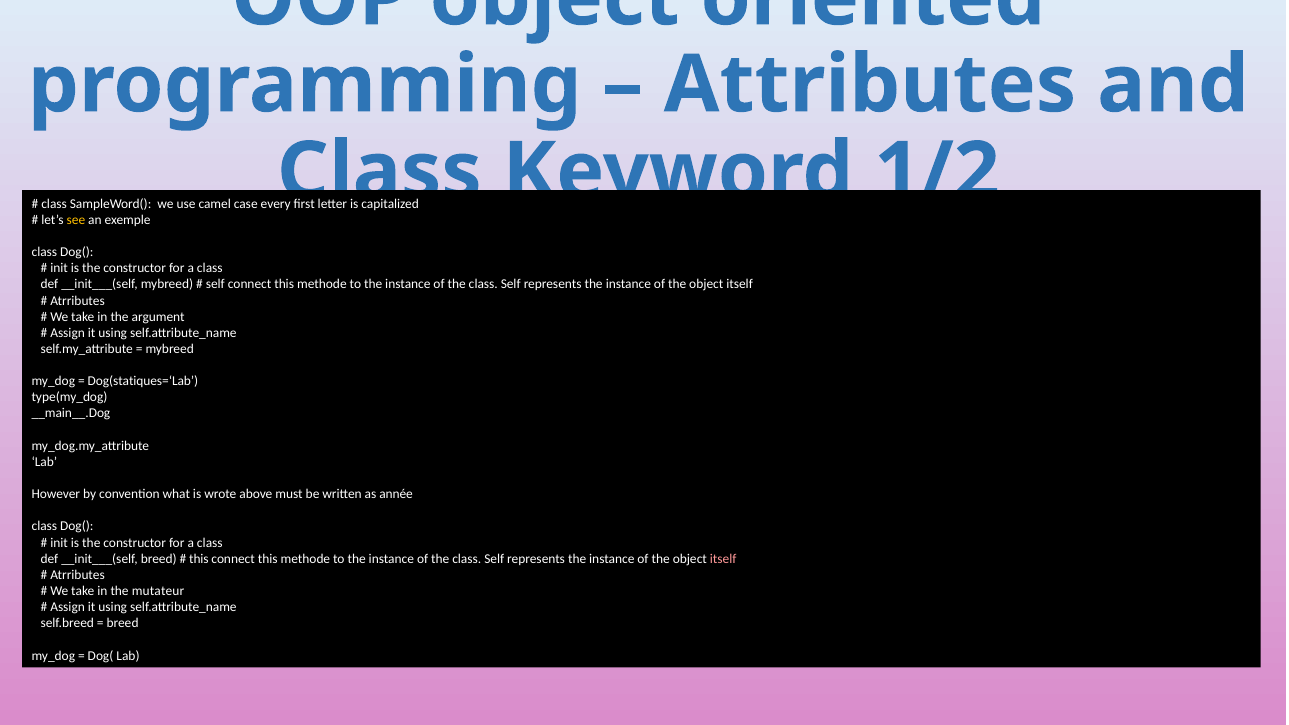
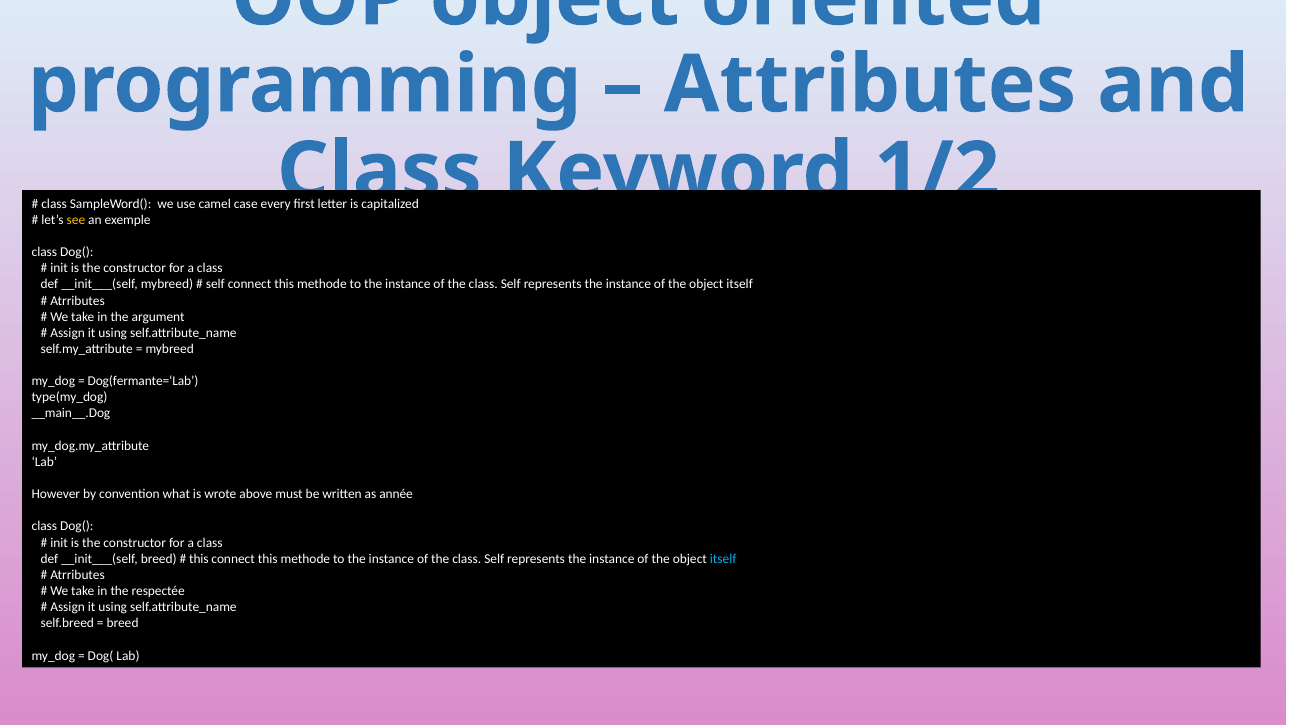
Dog(statiques=‘Lab: Dog(statiques=‘Lab -> Dog(fermante=‘Lab
itself at (723, 559) colour: pink -> light blue
mutateur: mutateur -> respectée
